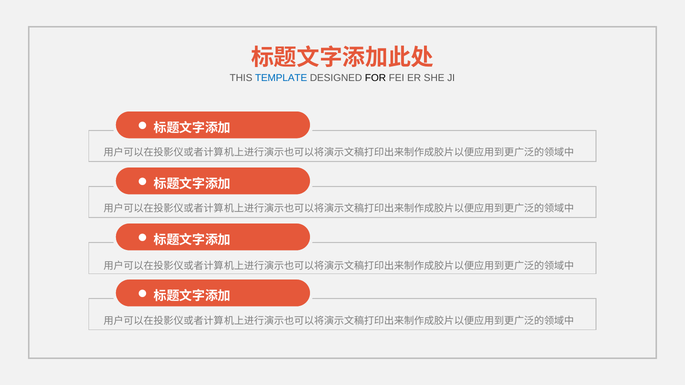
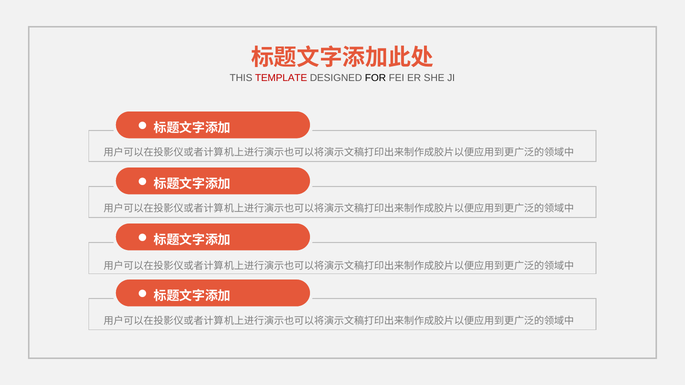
TEMPLATE colour: blue -> red
